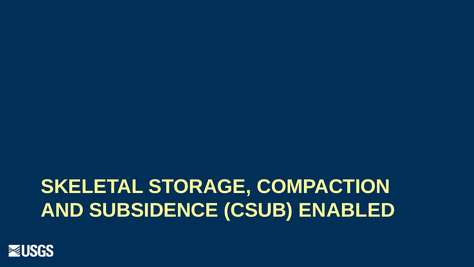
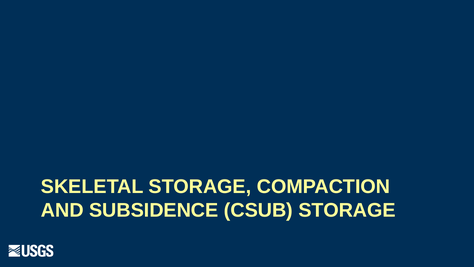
CSUB ENABLED: ENABLED -> STORAGE
